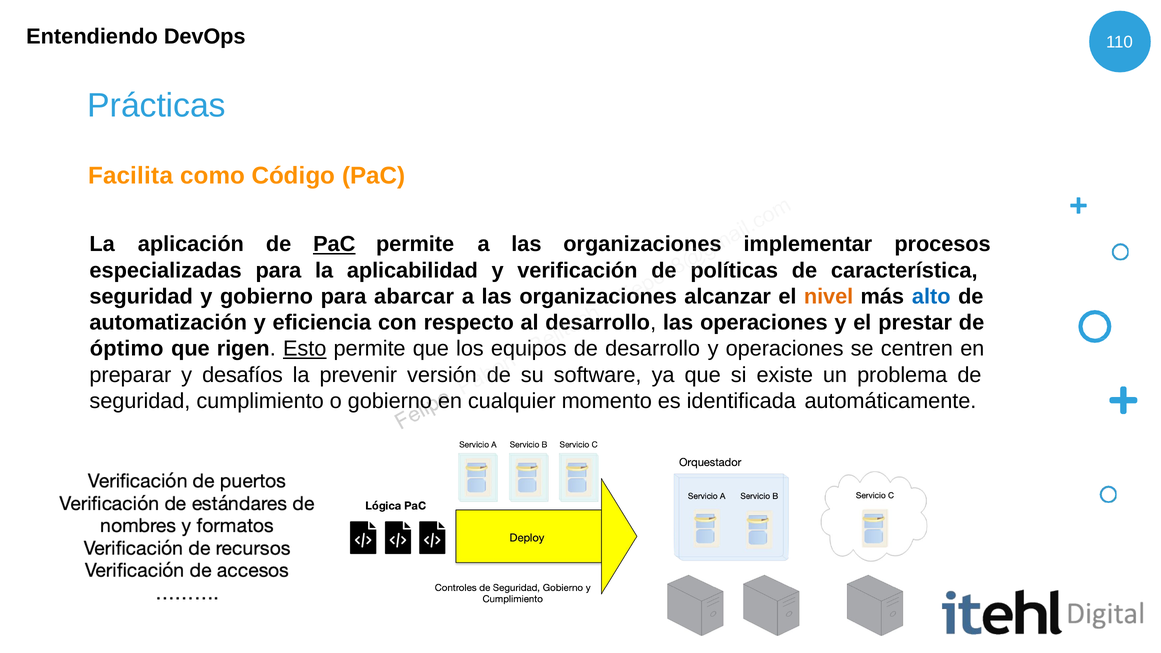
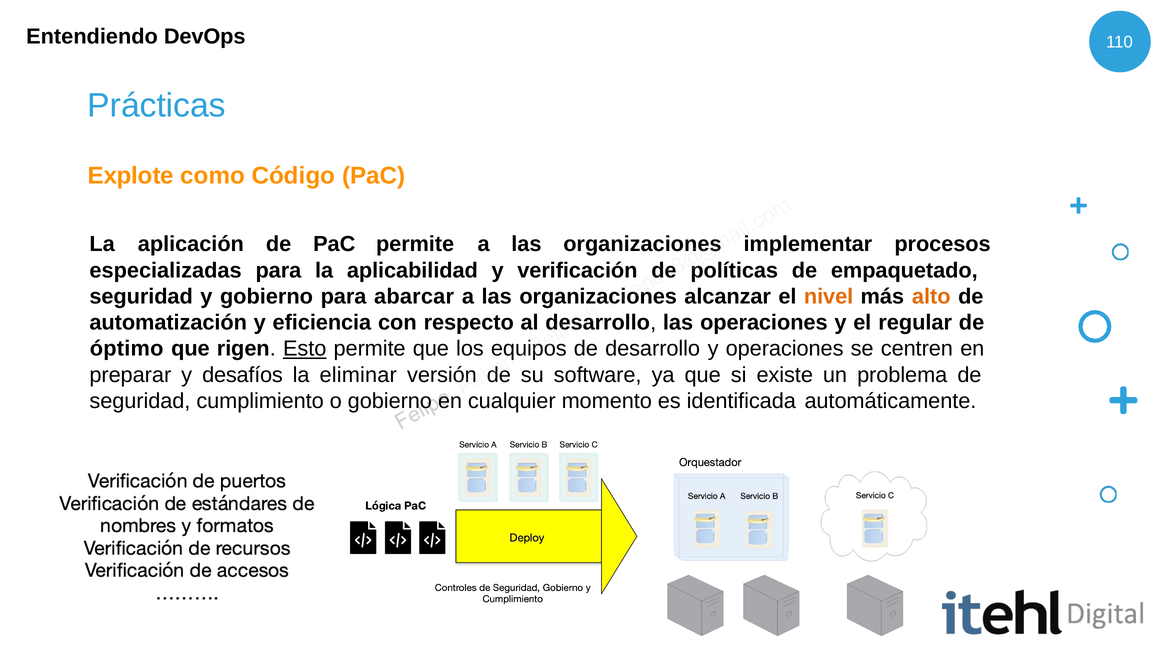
Facilita: Facilita -> Explote
PaC at (334, 244) underline: present -> none
característica: característica -> empaquetado
alto colour: blue -> orange
prestar: prestar -> regular
prevenir: prevenir -> eliminar
